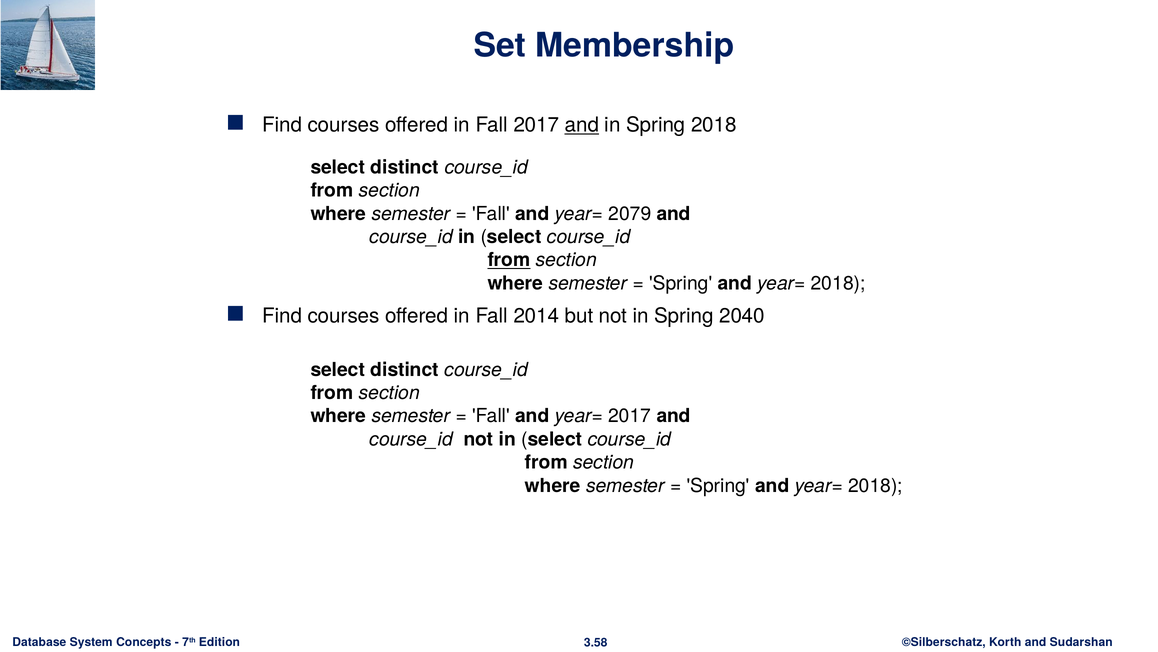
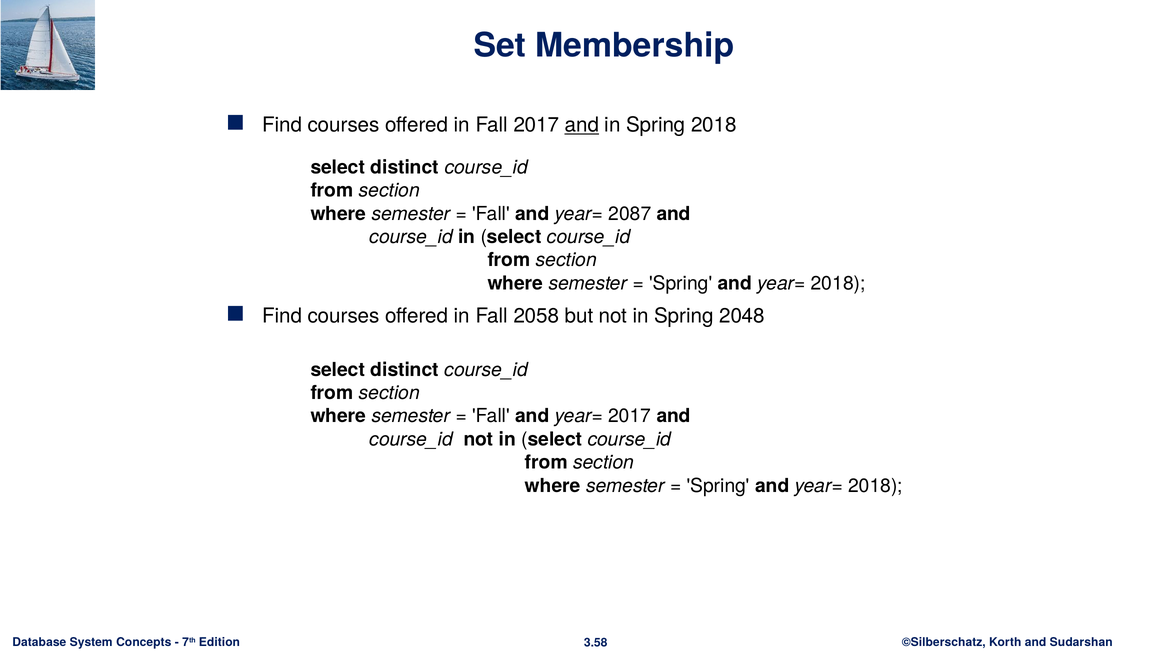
2079: 2079 -> 2087
from at (509, 260) underline: present -> none
2014: 2014 -> 2058
2040: 2040 -> 2048
